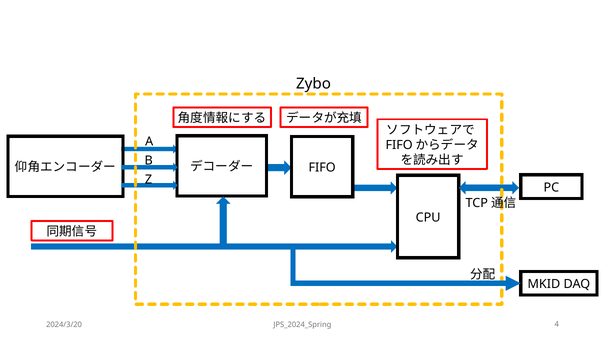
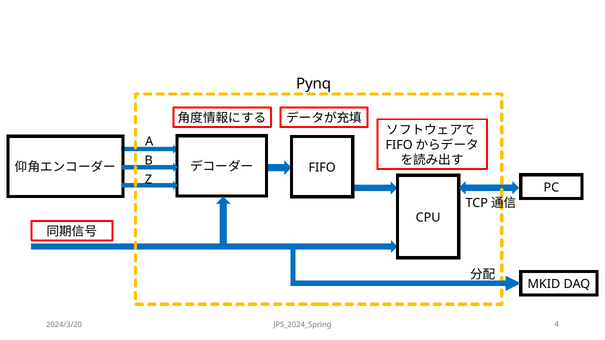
Zybo: Zybo -> Pynq
